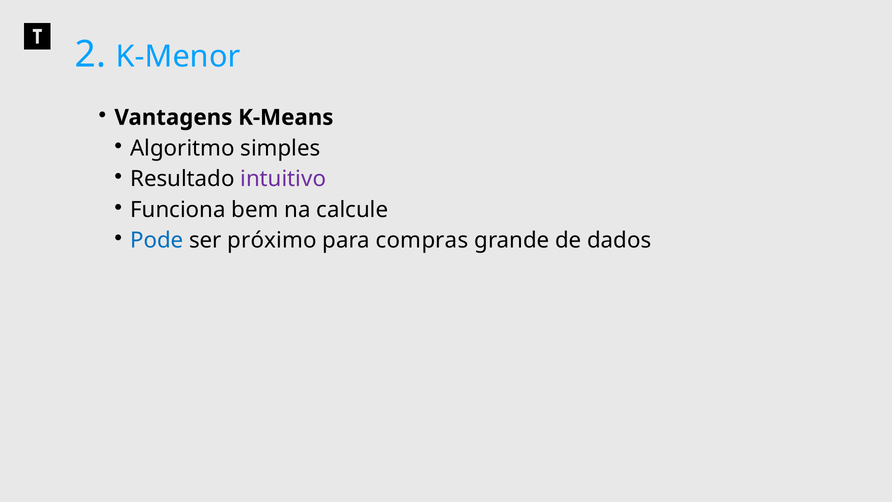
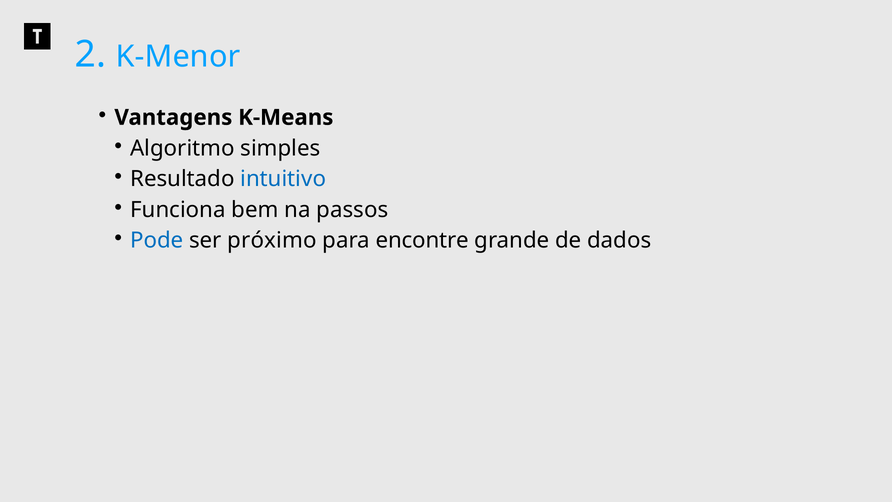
intuitivo colour: purple -> blue
calcule: calcule -> passos
compras: compras -> encontre
